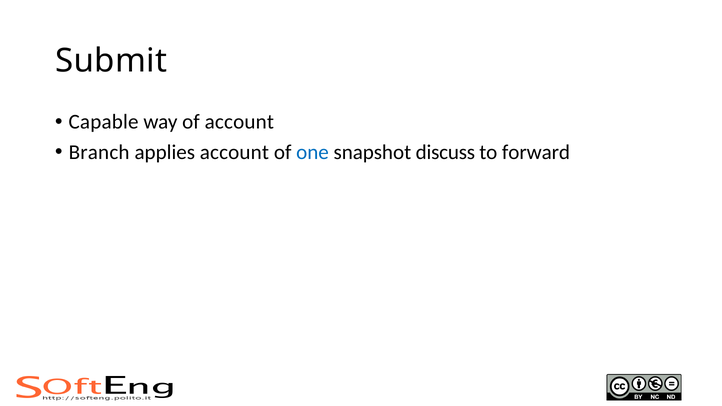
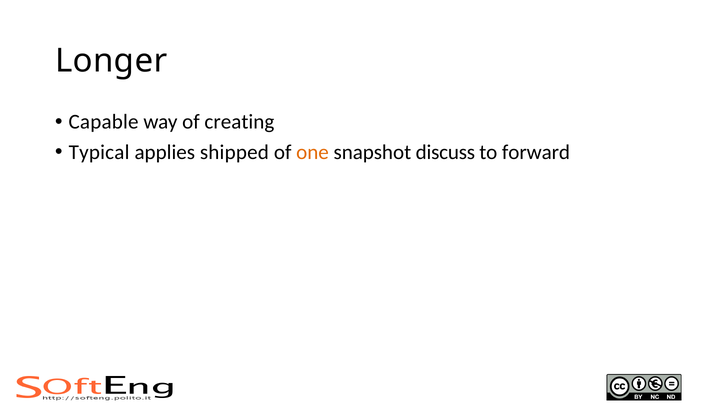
Submit: Submit -> Longer
of account: account -> creating
Branch: Branch -> Typical
applies account: account -> shipped
one colour: blue -> orange
